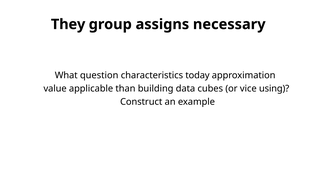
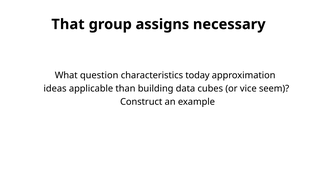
They: They -> That
value: value -> ideas
using: using -> seem
